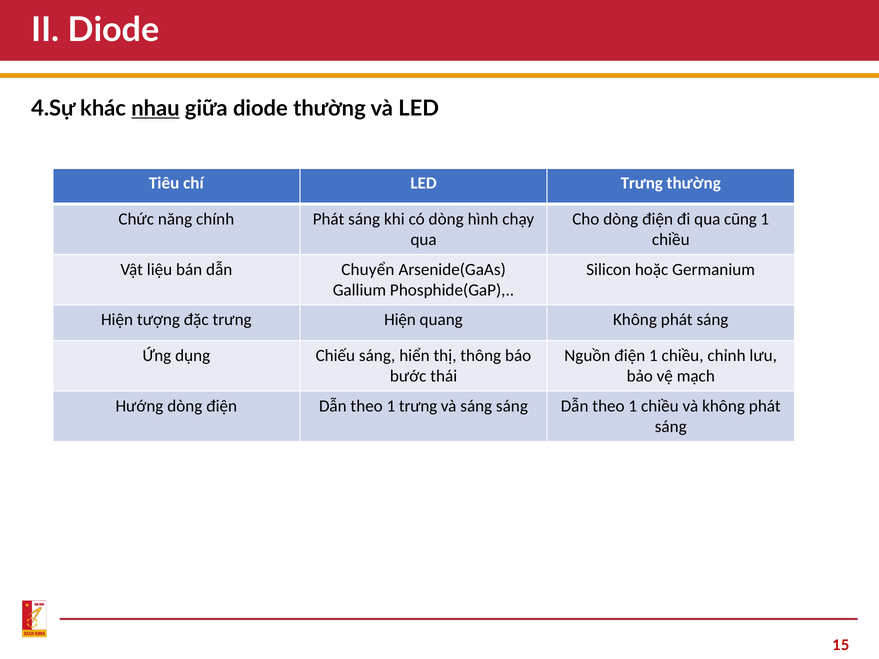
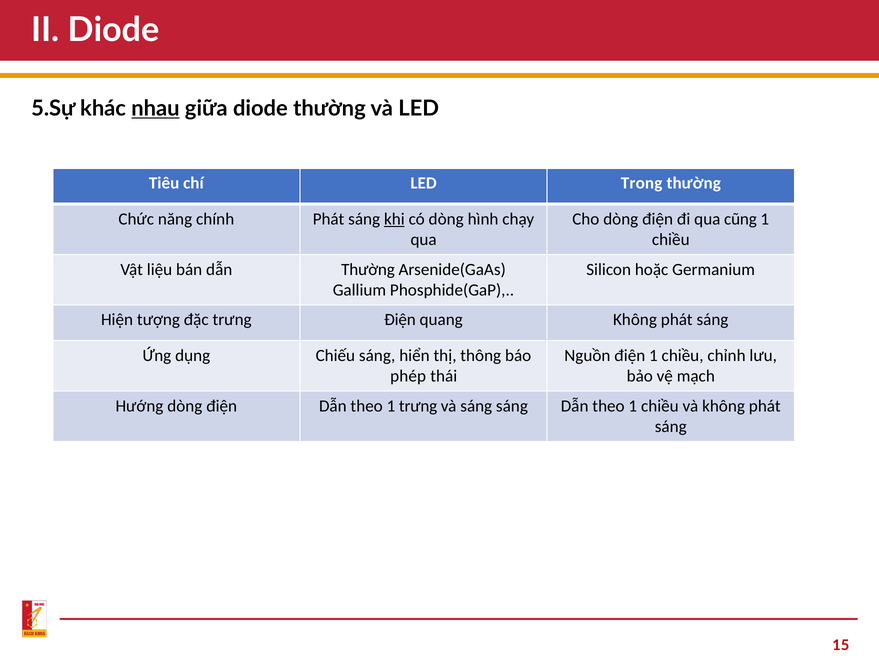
4.Sự: 4.Sự -> 5.Sự
LED Trưng: Trưng -> Trong
khi underline: none -> present
dẫn Chuyển: Chuyển -> Thường
trưng Hiện: Hiện -> Điện
bước: bước -> phép
